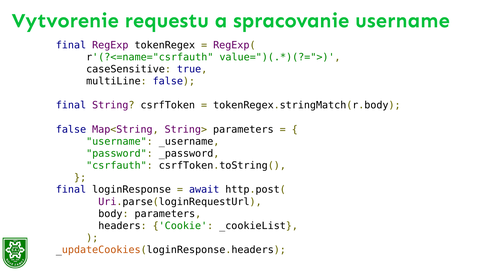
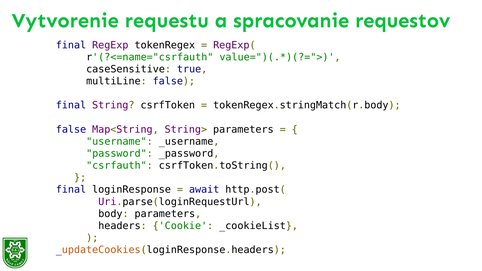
spracovanie username: username -> requestov
